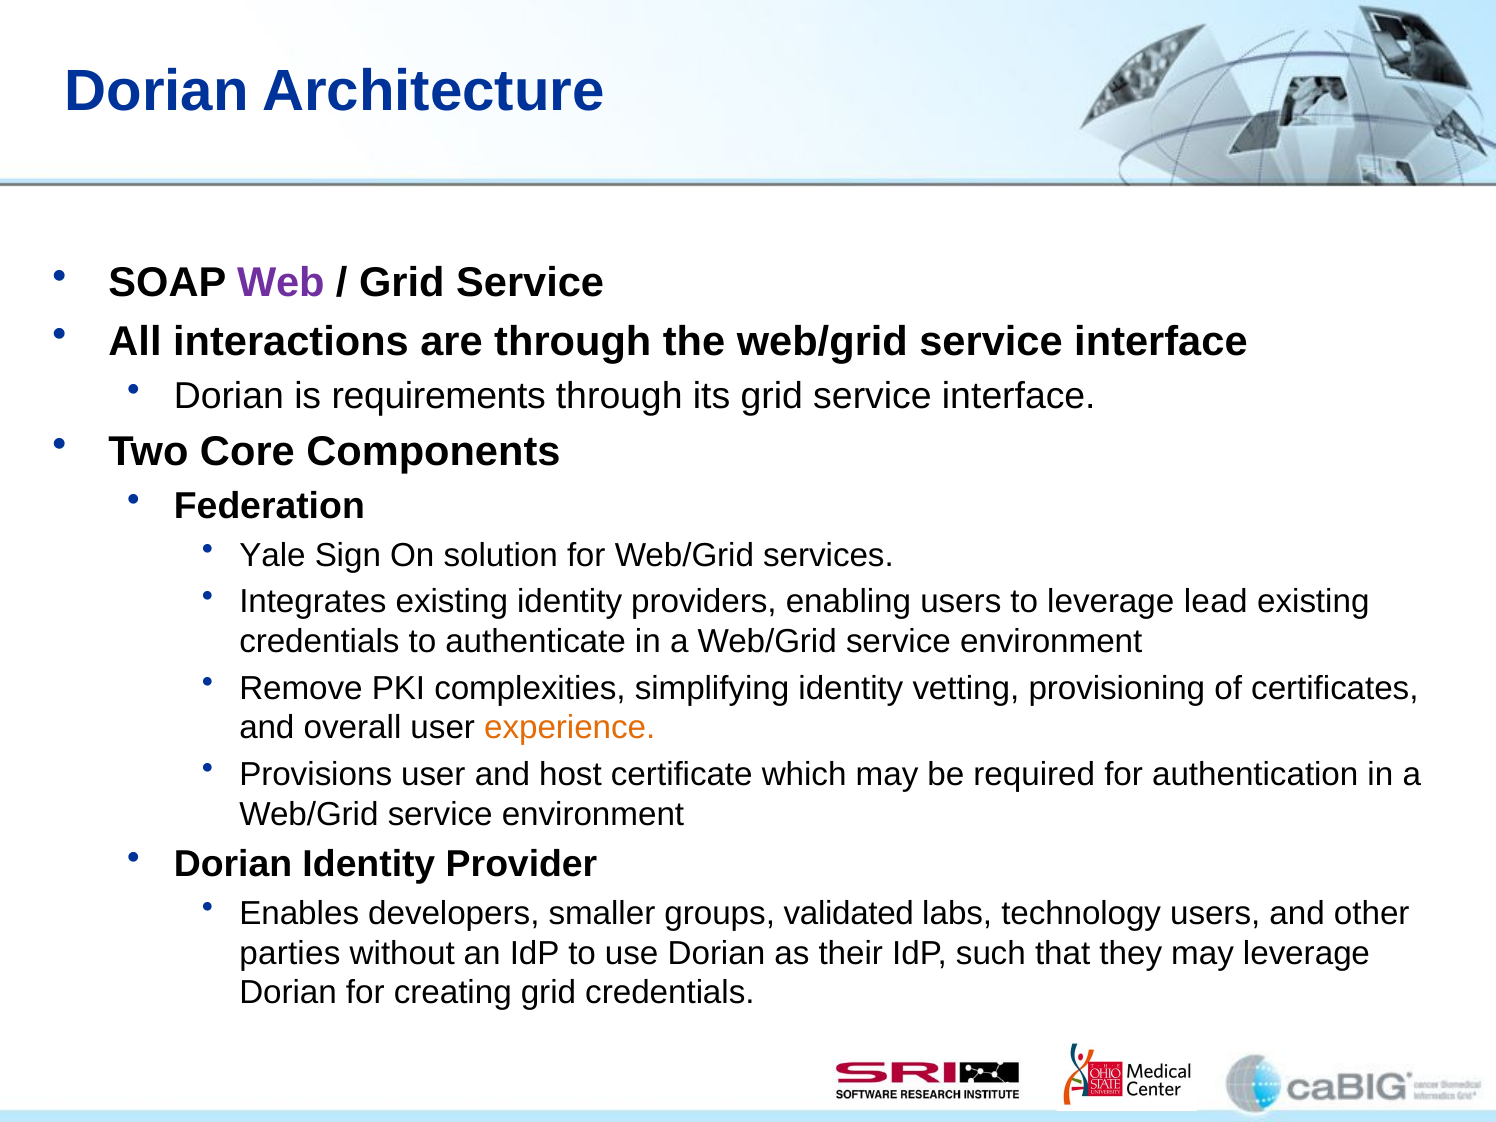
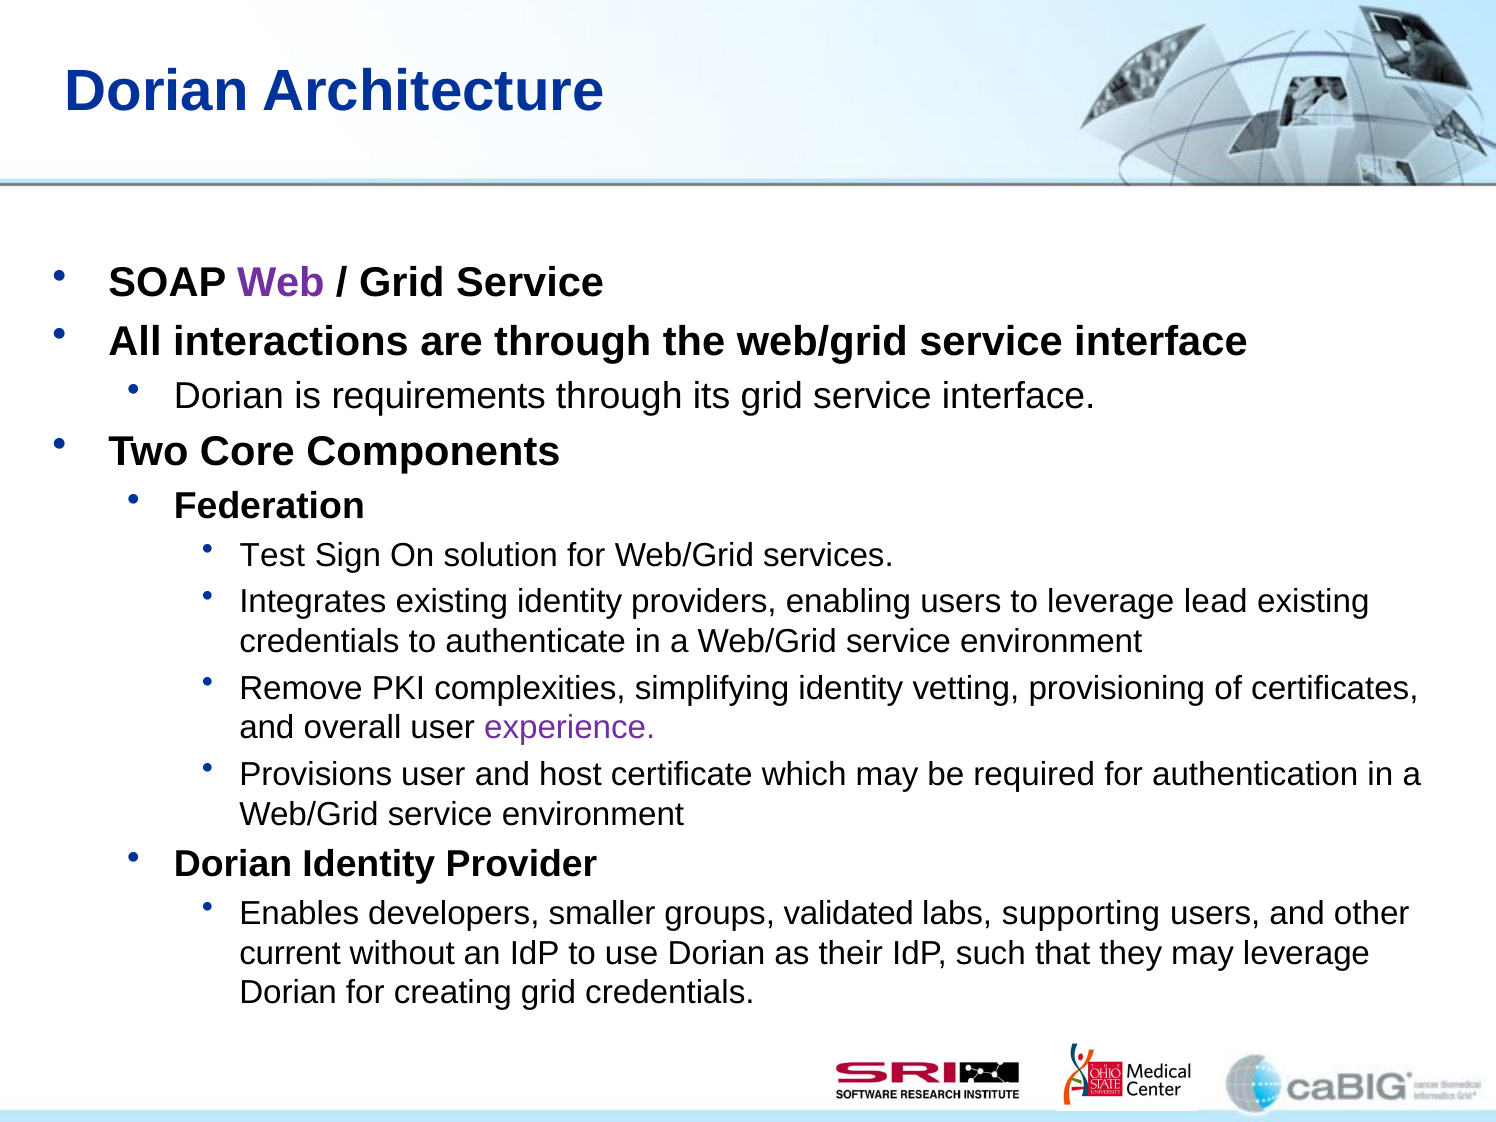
Yale: Yale -> Test
experience colour: orange -> purple
technology: technology -> supporting
parties: parties -> current
